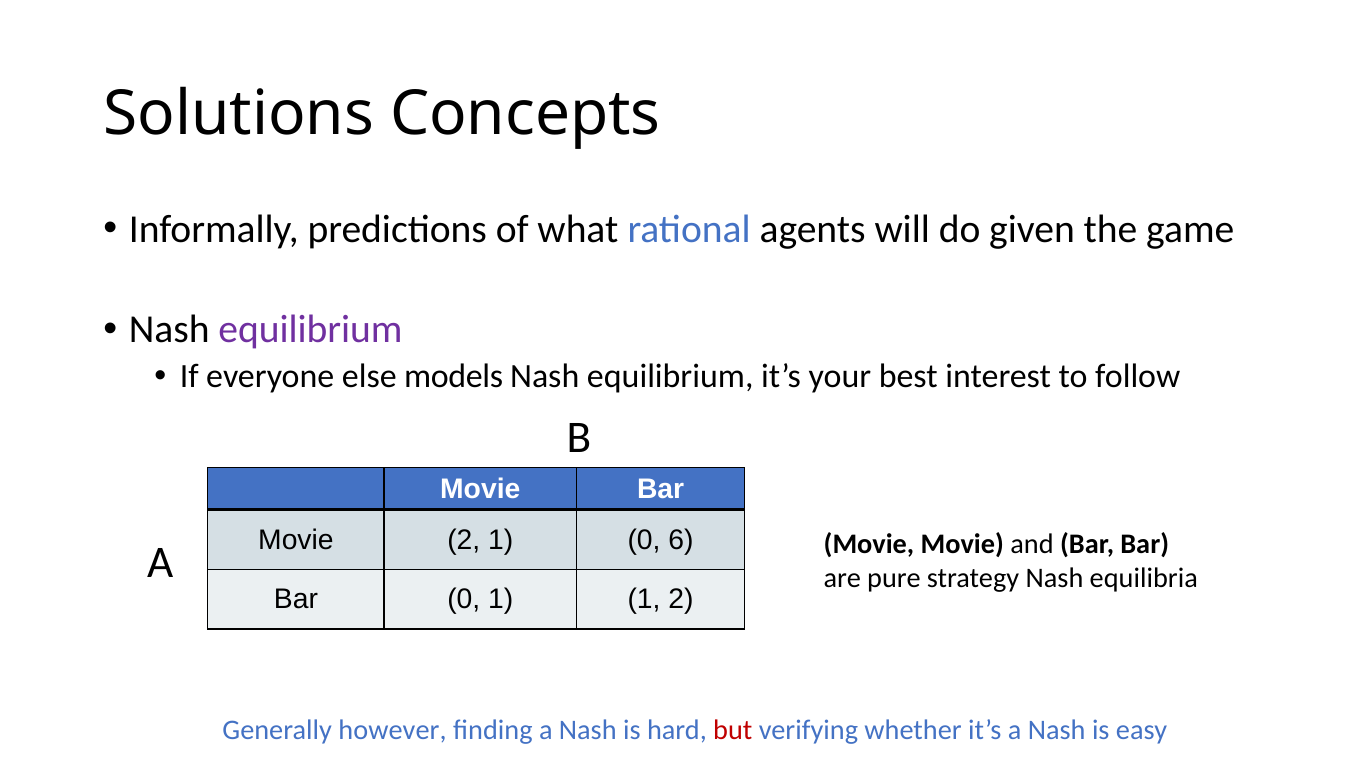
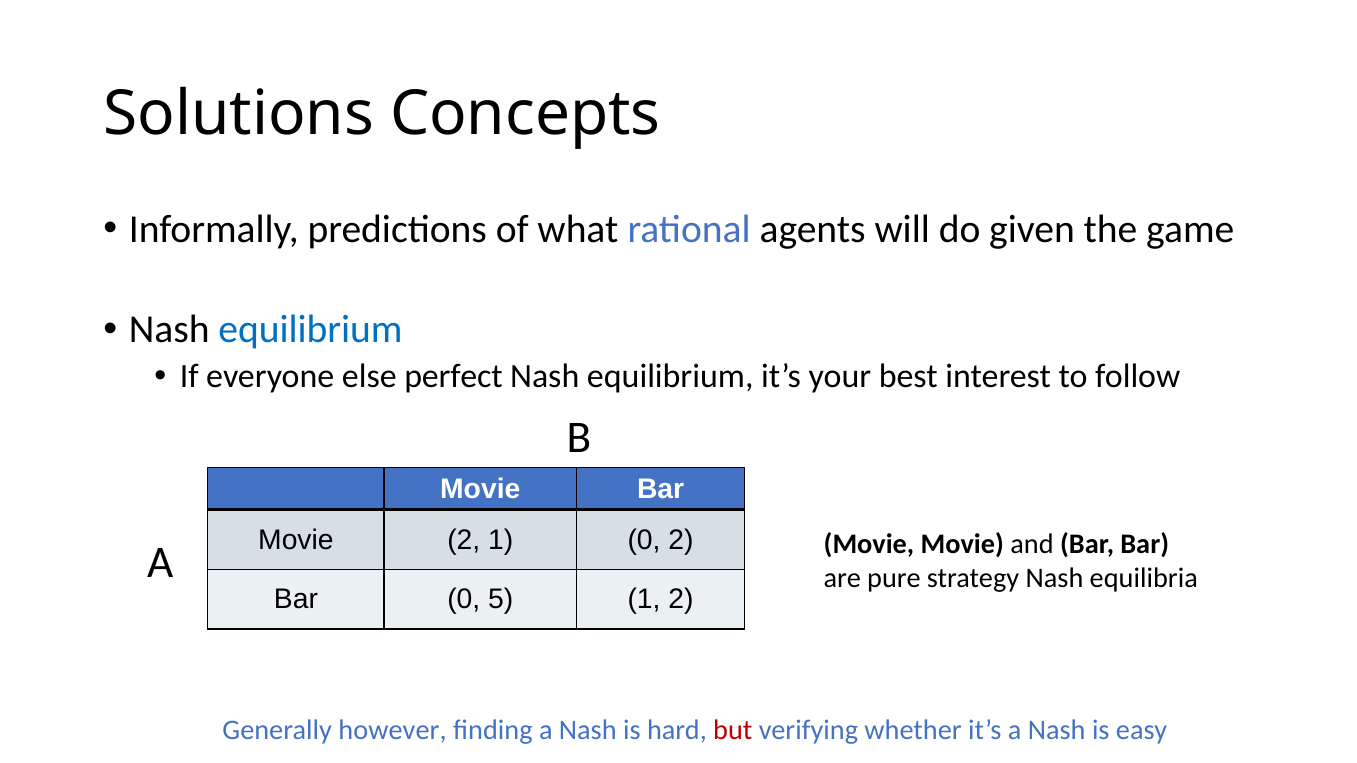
equilibrium at (310, 330) colour: purple -> blue
models: models -> perfect
0 6: 6 -> 2
0 1: 1 -> 5
